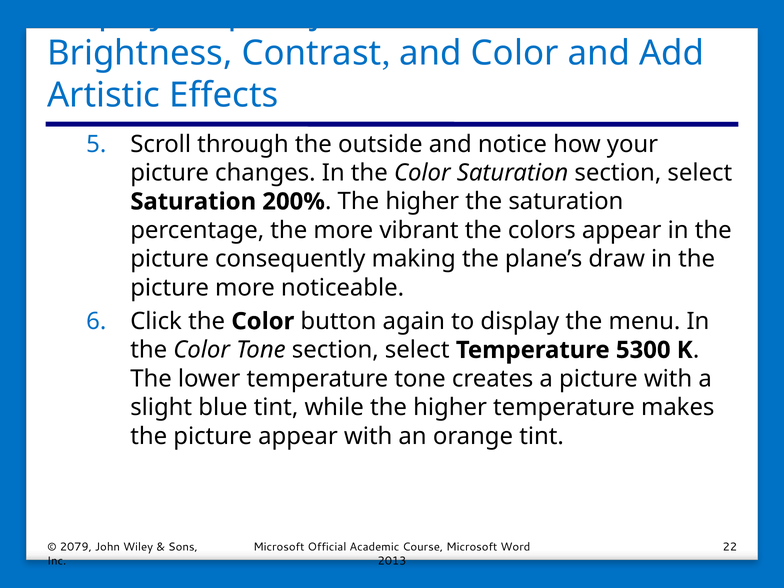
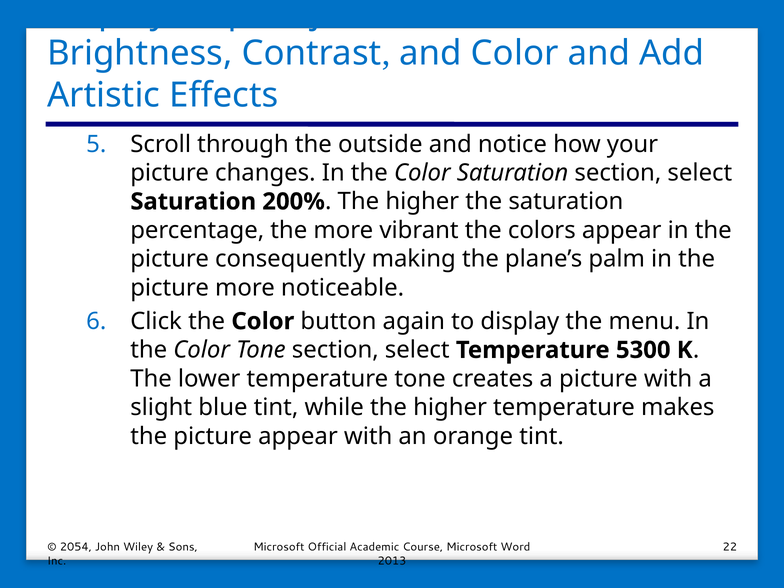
draw: draw -> palm
2079: 2079 -> 2054
